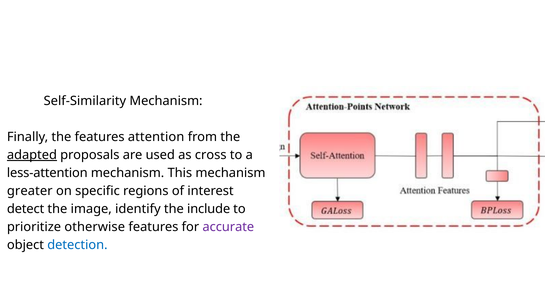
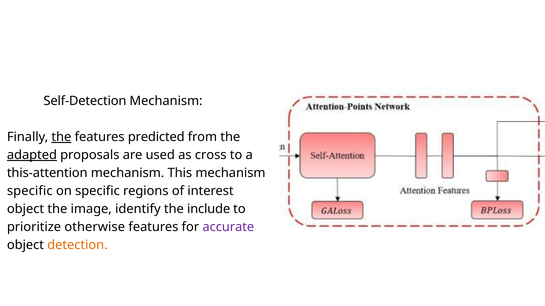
Self-Similarity: Self-Similarity -> Self-Detection
the at (61, 137) underline: none -> present
attention: attention -> predicted
less-attention: less-attention -> this-attention
greater at (30, 191): greater -> specific
detect at (26, 209): detect -> object
detection colour: blue -> orange
